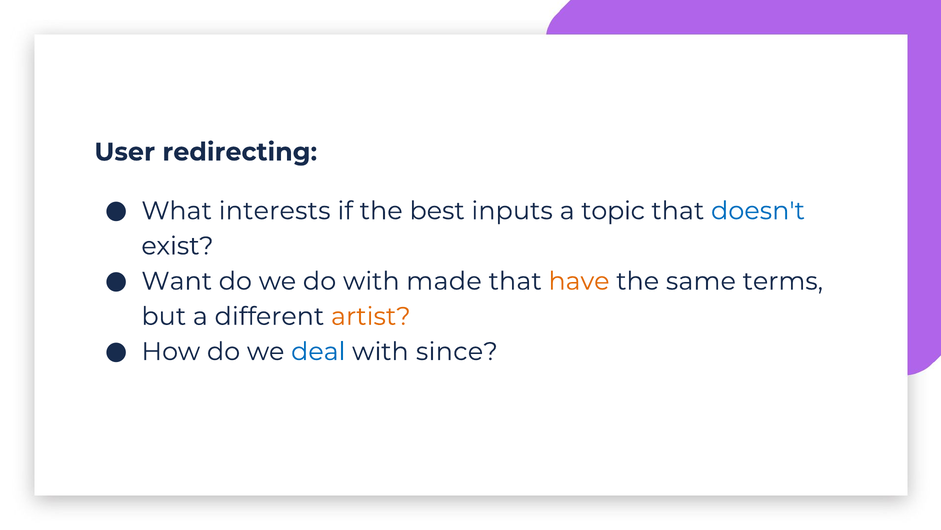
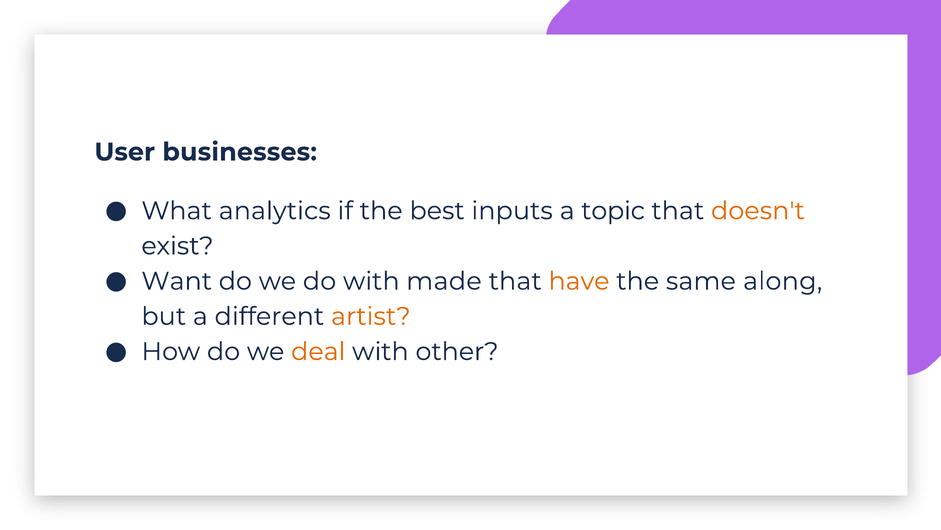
redirecting: redirecting -> businesses
interests: interests -> analytics
doesn't colour: blue -> orange
terms: terms -> along
deal colour: blue -> orange
since: since -> other
